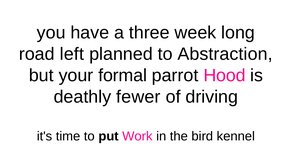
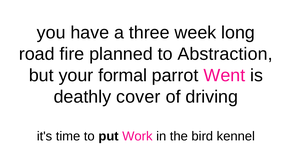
left: left -> fire
Hood: Hood -> Went
fewer: fewer -> cover
